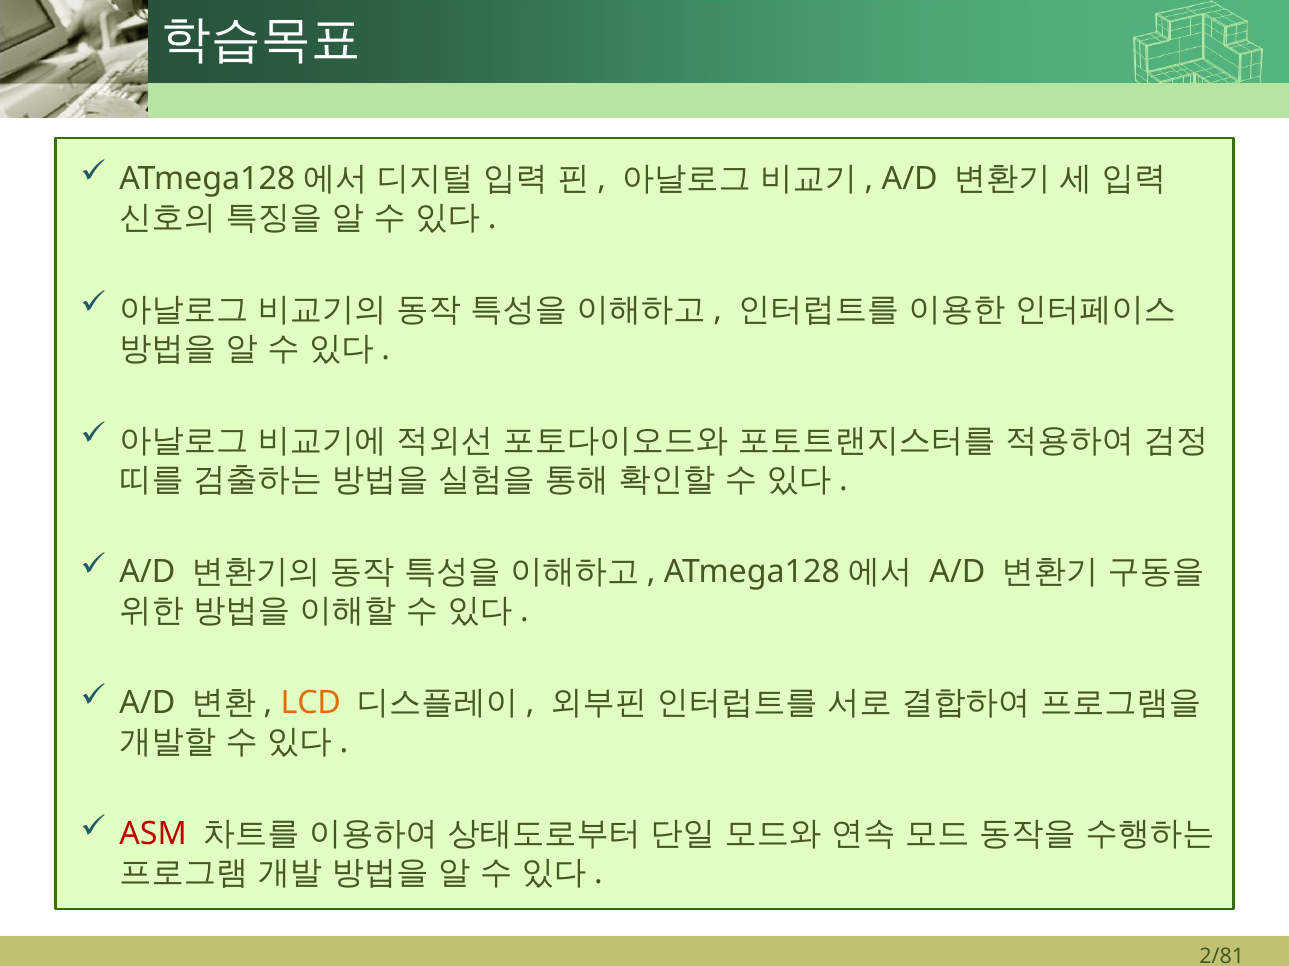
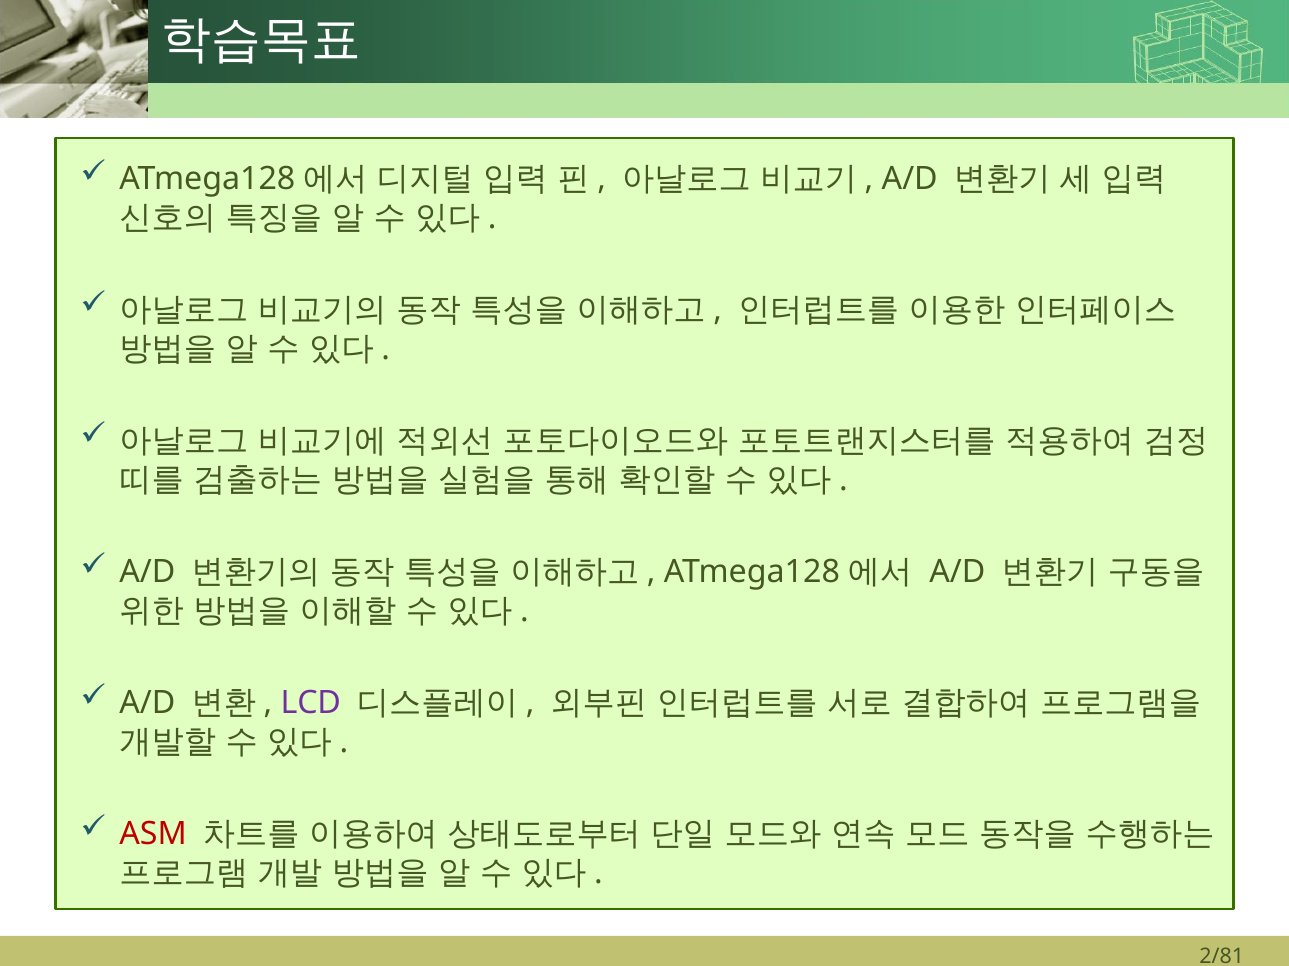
LCD colour: orange -> purple
